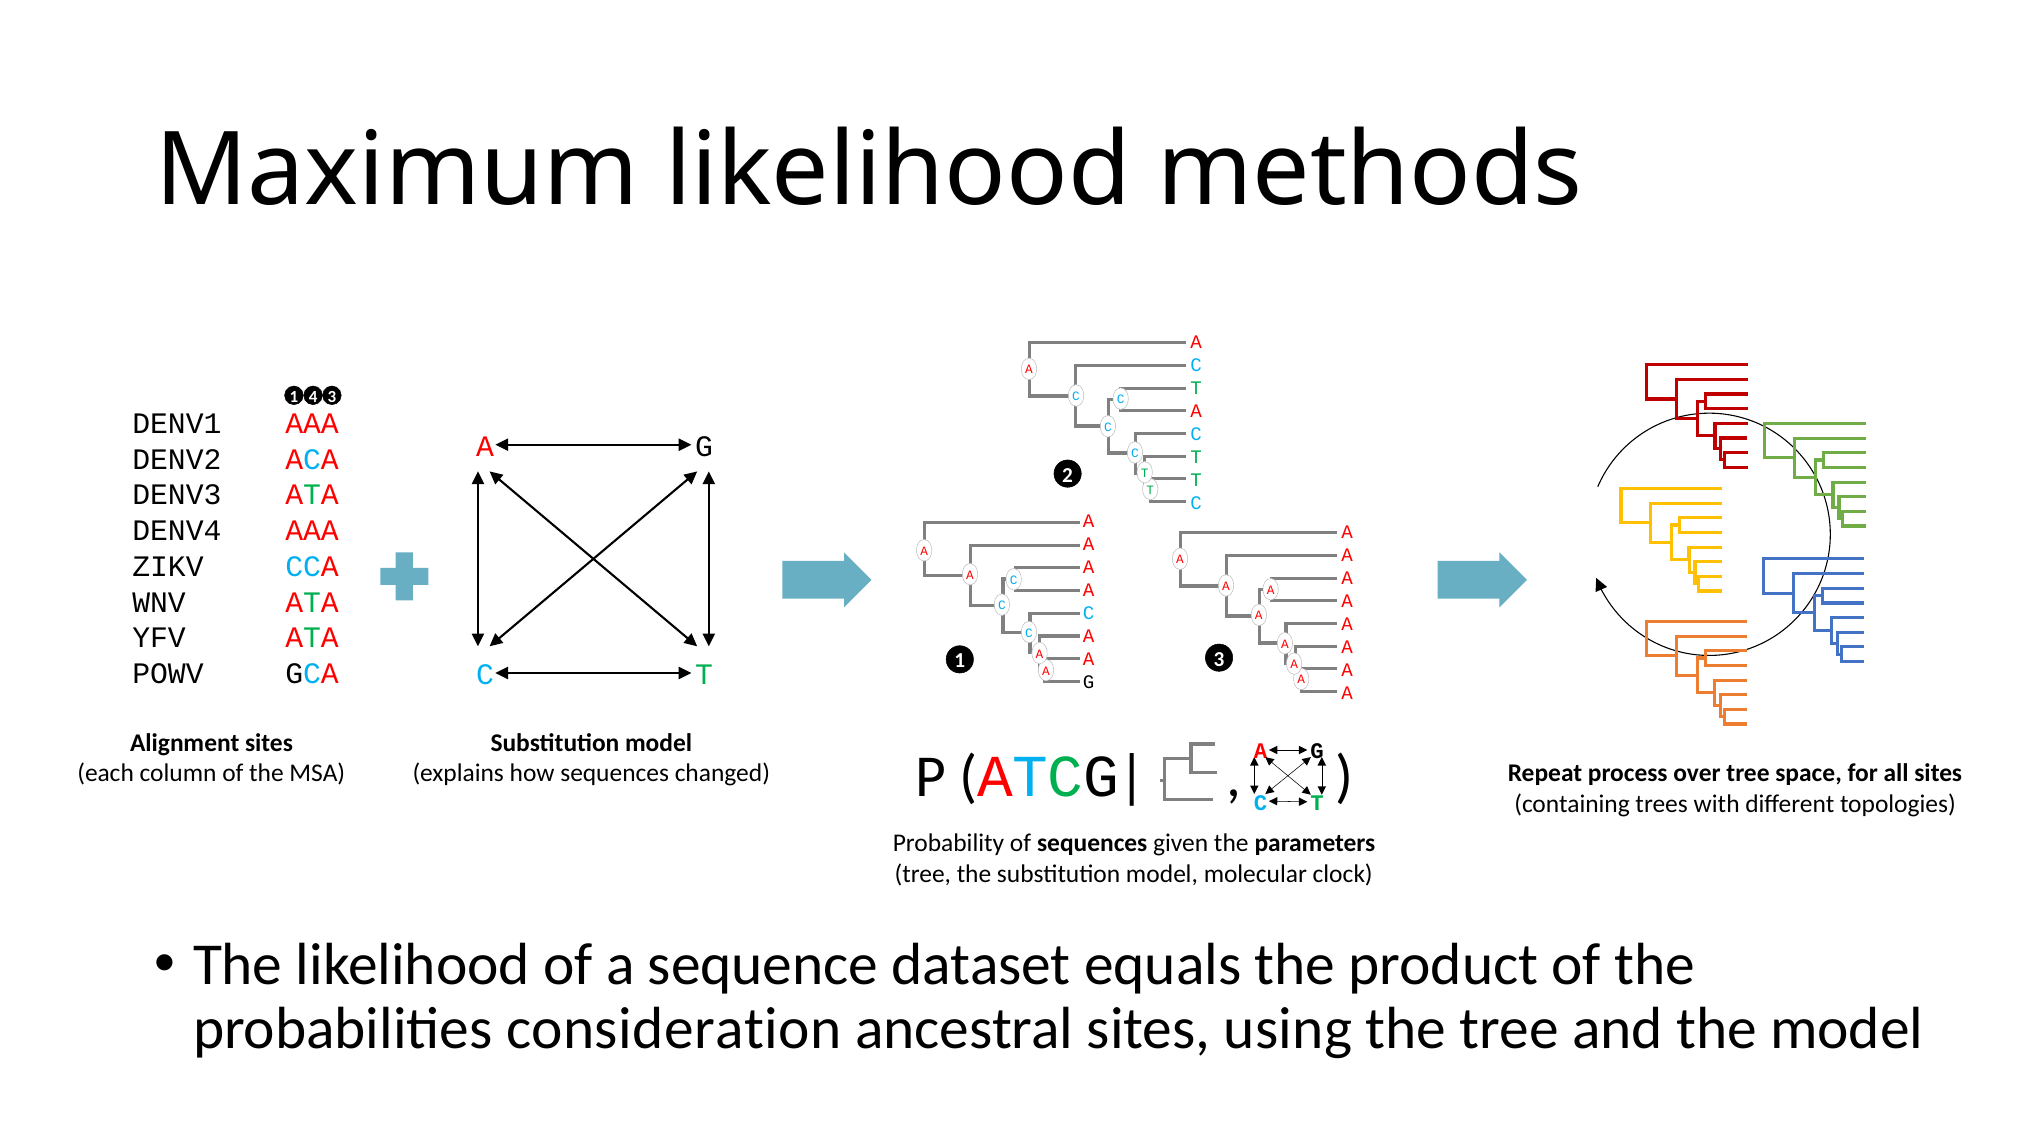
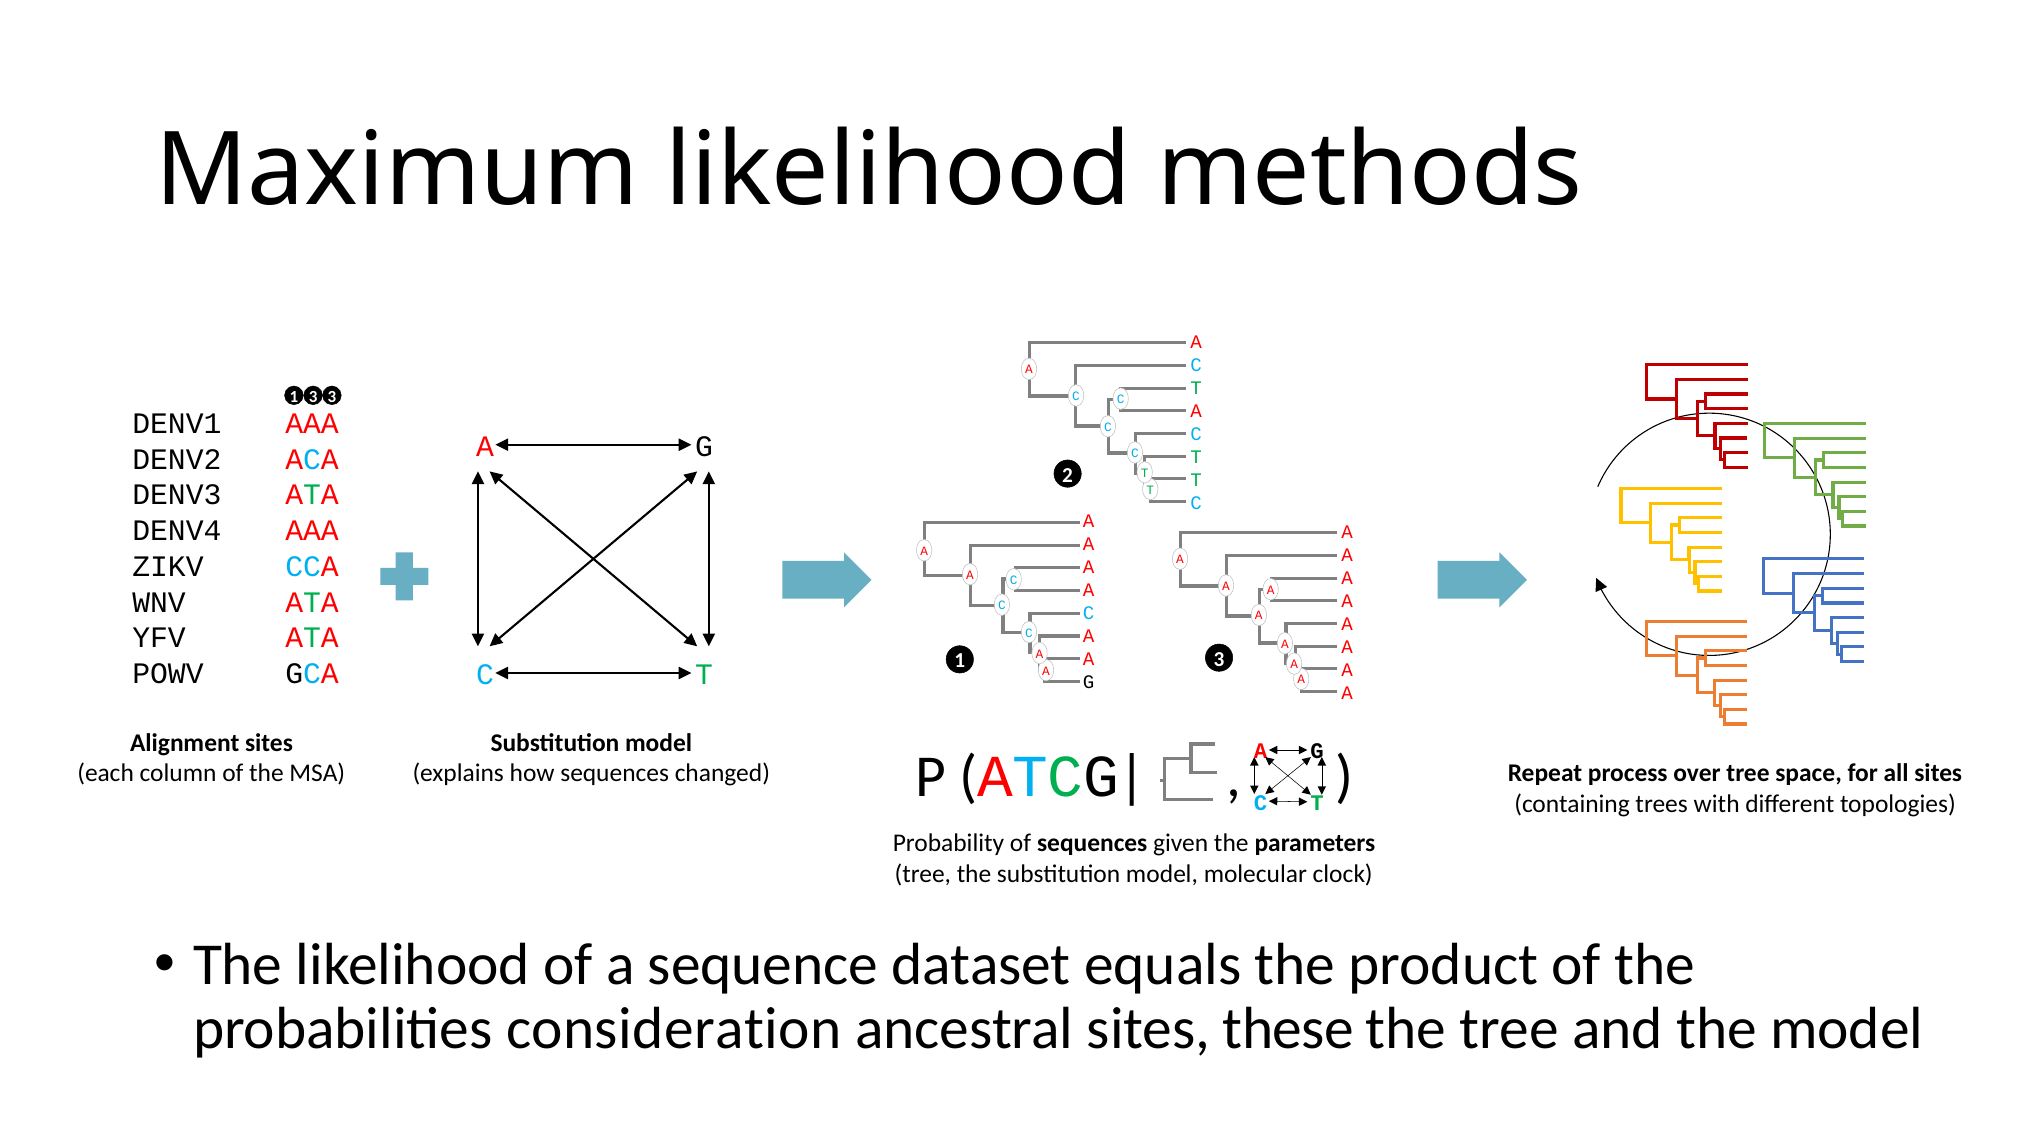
1 4: 4 -> 3
using: using -> these
